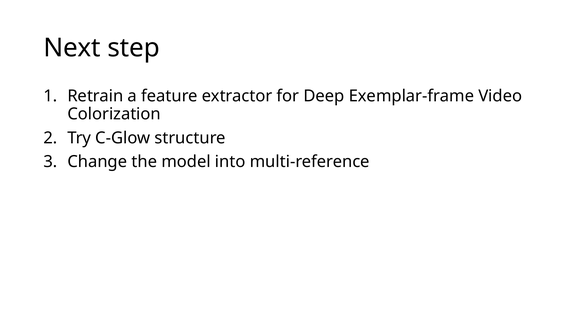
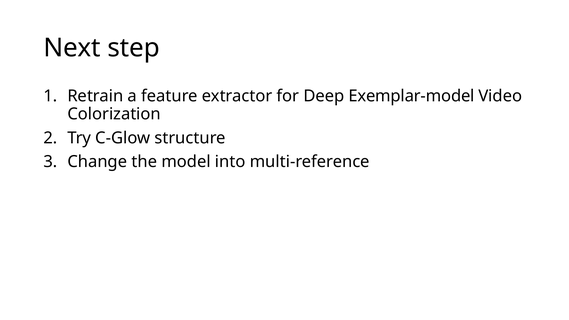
Exemplar-frame: Exemplar-frame -> Exemplar-model
